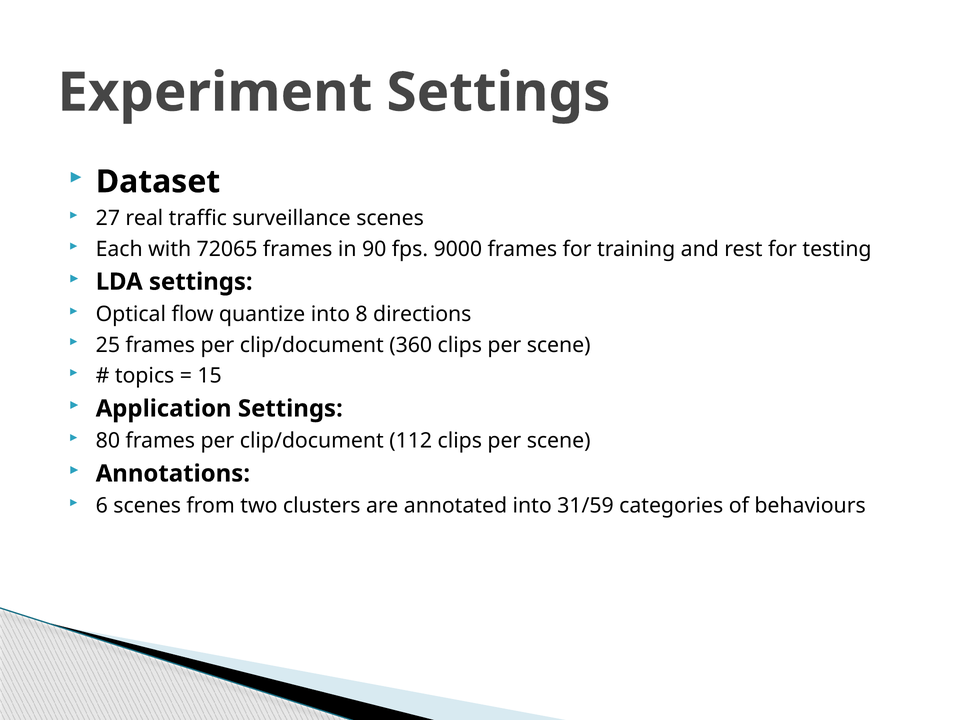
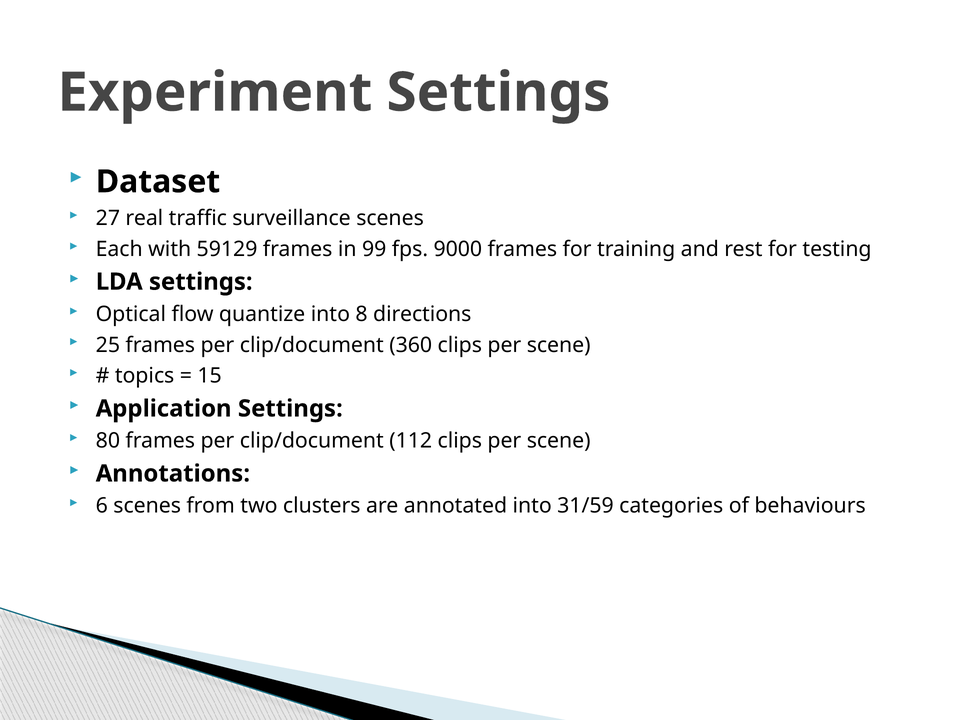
72065: 72065 -> 59129
90: 90 -> 99
